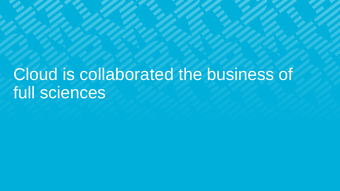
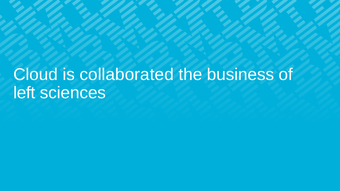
full: full -> left
